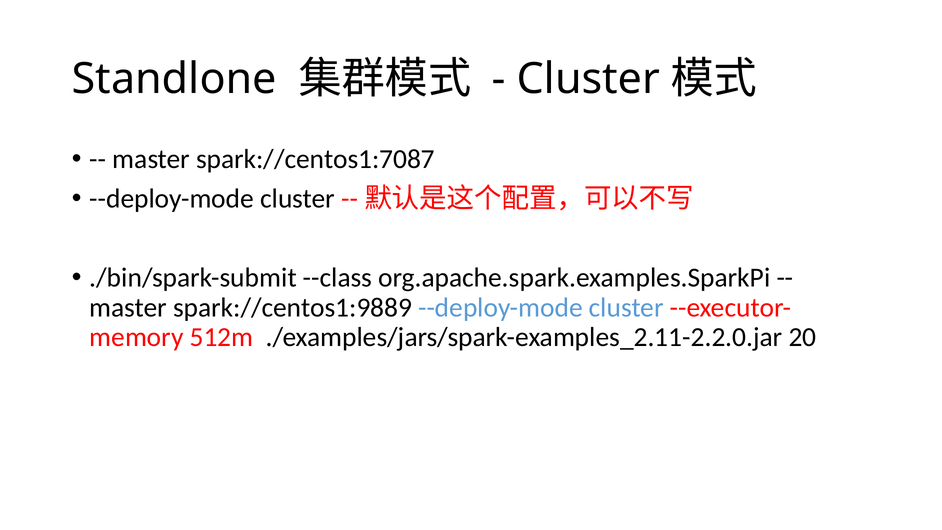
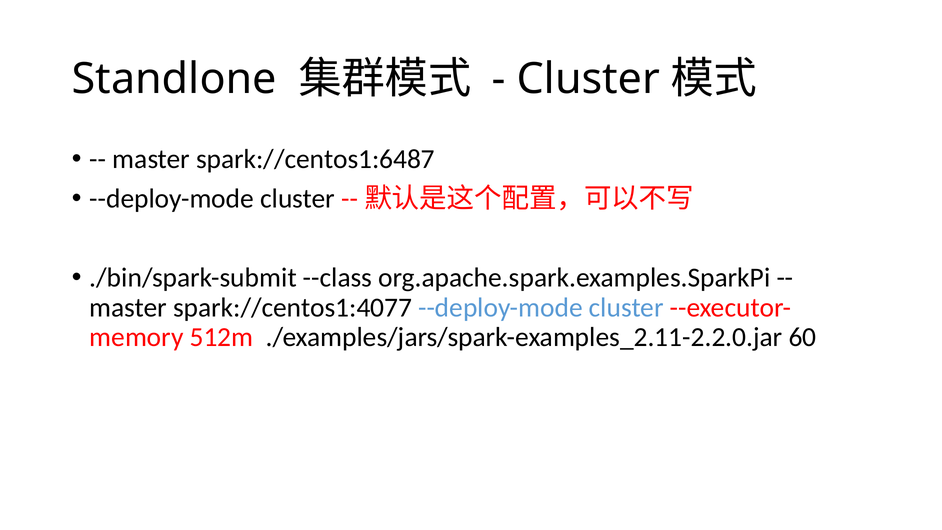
spark://centos1:7087: spark://centos1:7087 -> spark://centos1:6487
spark://centos1:9889: spark://centos1:9889 -> spark://centos1:4077
20: 20 -> 60
